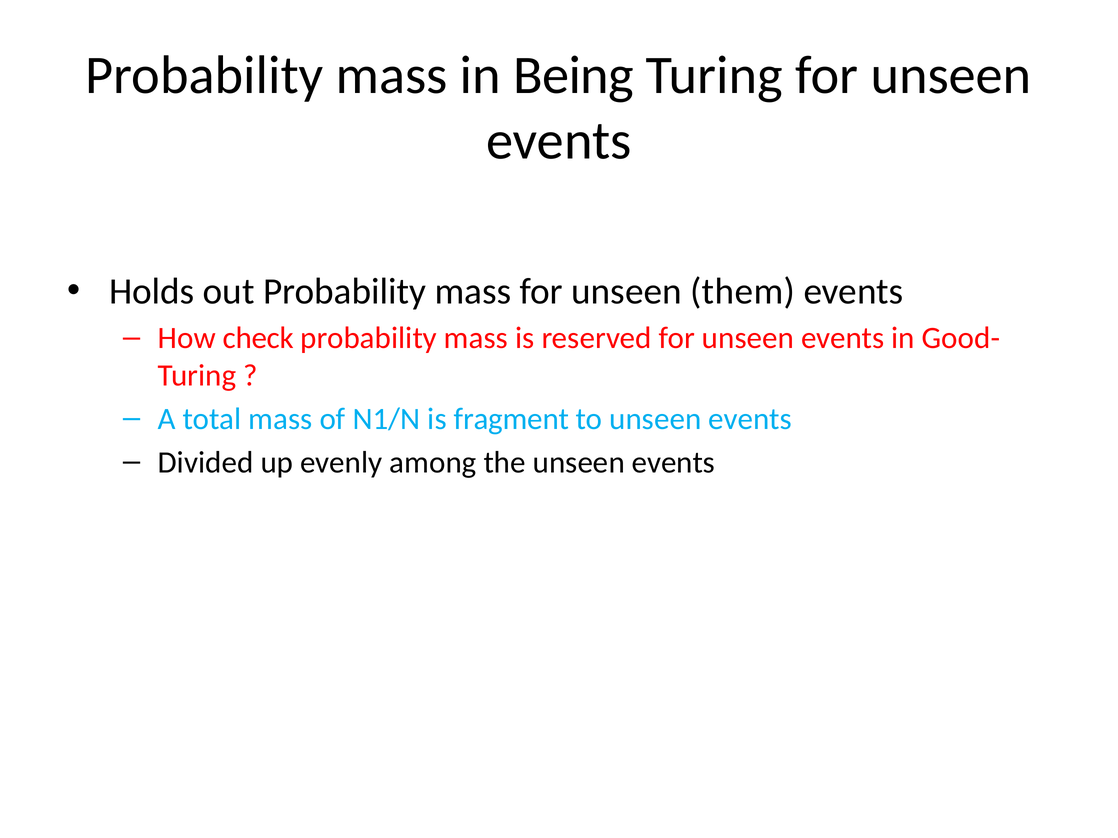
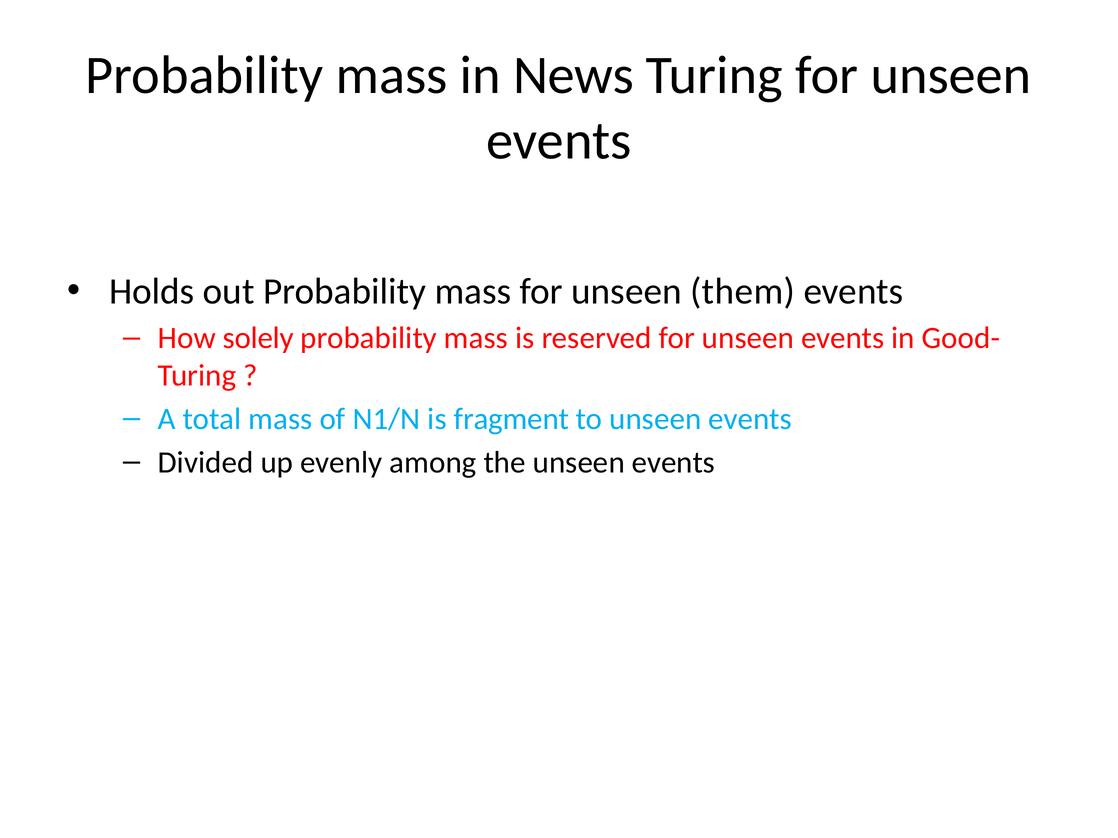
Being: Being -> News
check: check -> solely
